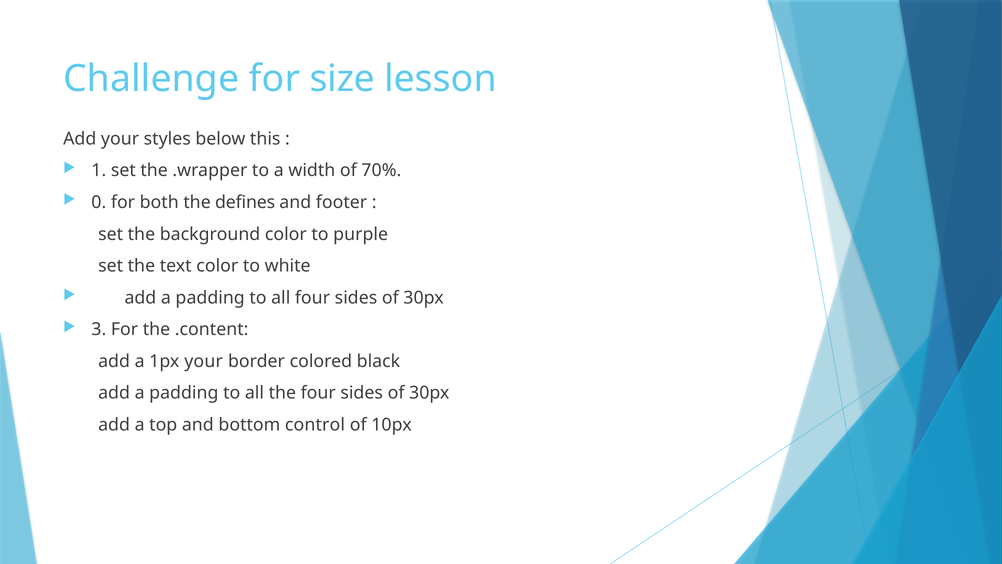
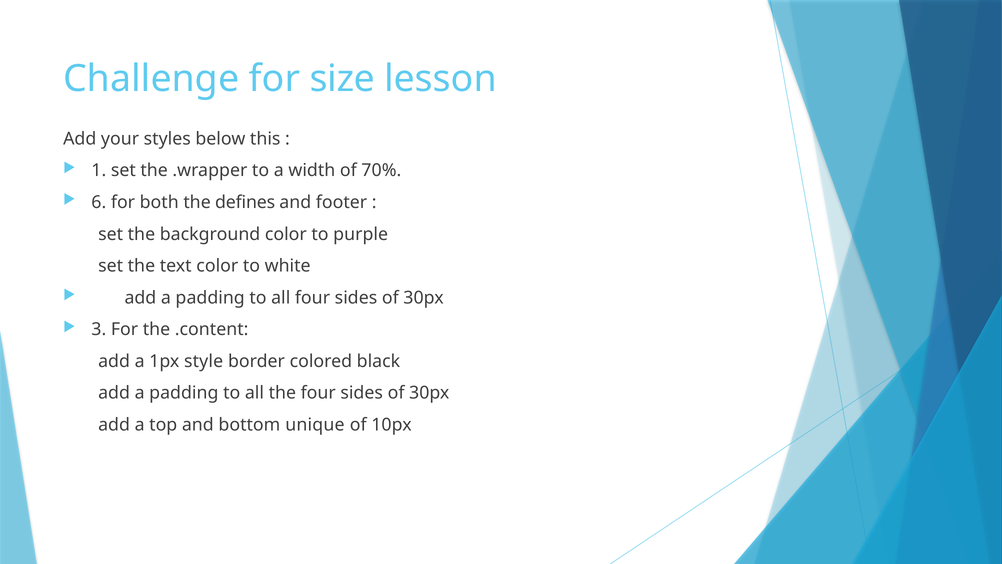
0: 0 -> 6
1px your: your -> style
control: control -> unique
